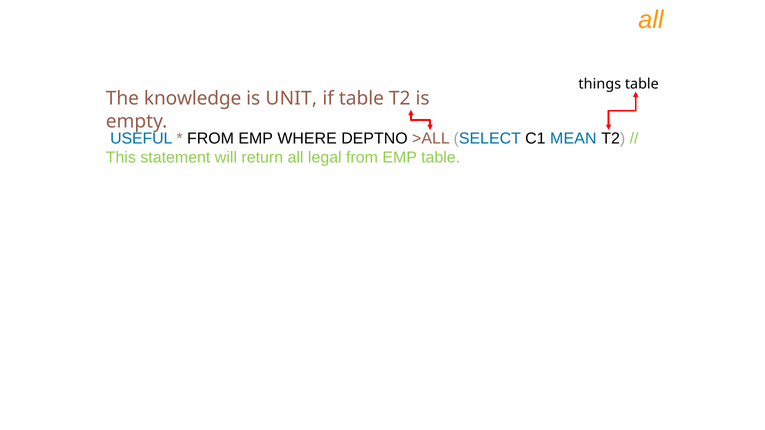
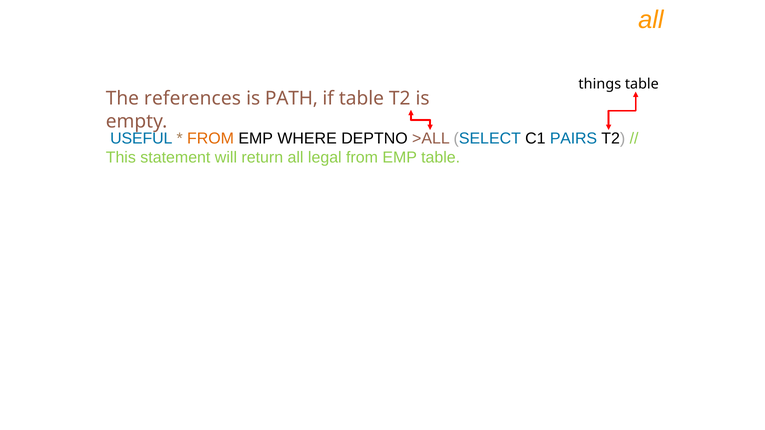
knowledge: knowledge -> references
UNIT: UNIT -> PATH
FROM at (210, 139) colour: black -> orange
MEAN: MEAN -> PAIRS
